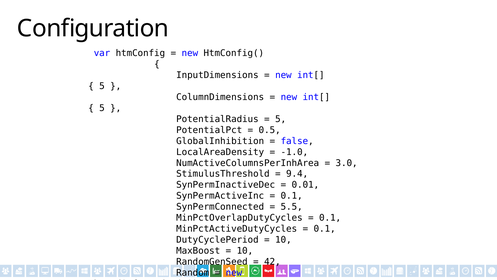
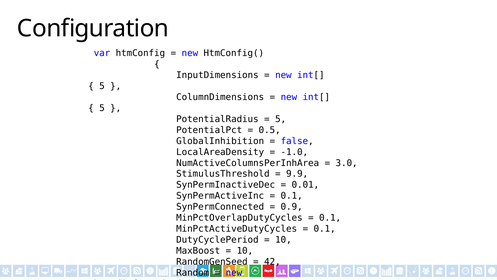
9.4: 9.4 -> 9.9
5.5: 5.5 -> 0.9
